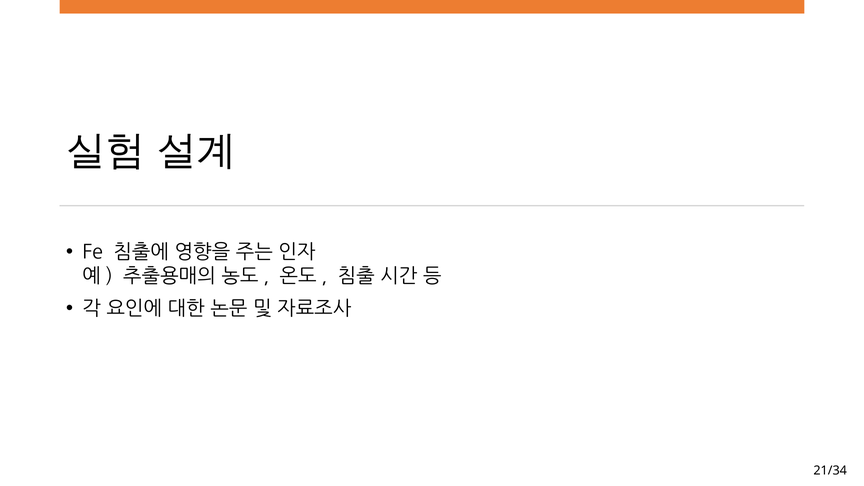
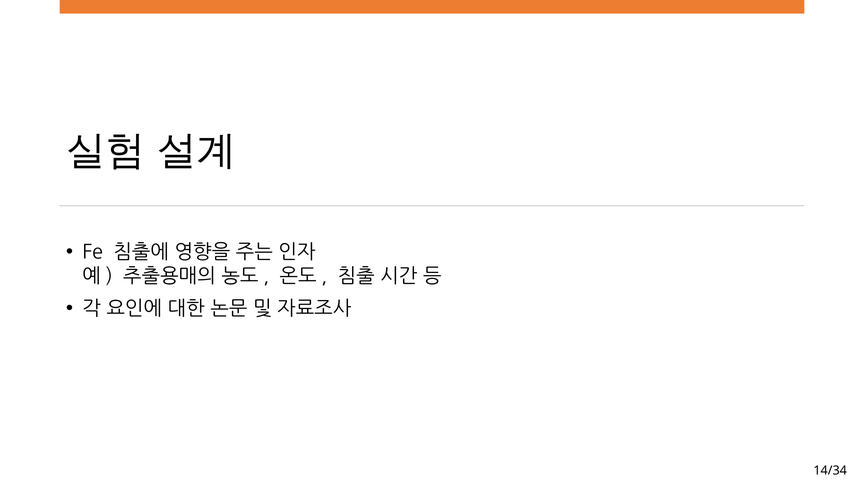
21/34: 21/34 -> 14/34
